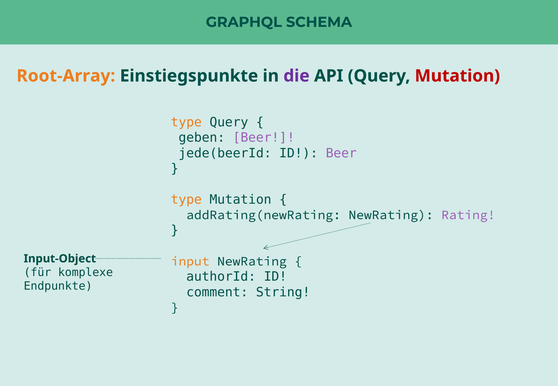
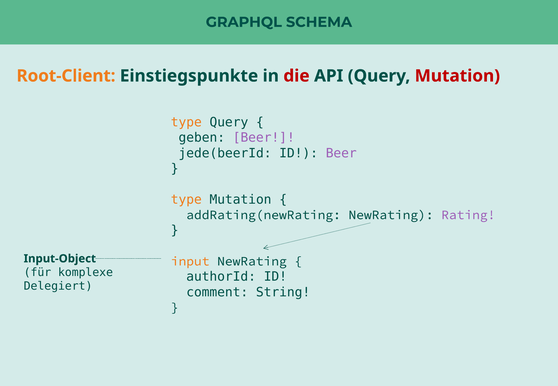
Root-Array: Root-Array -> Root-Client
die colour: purple -> red
Endpunkte: Endpunkte -> Delegiert
